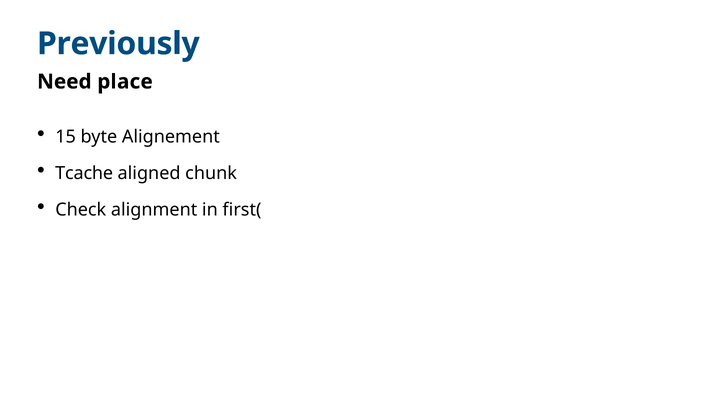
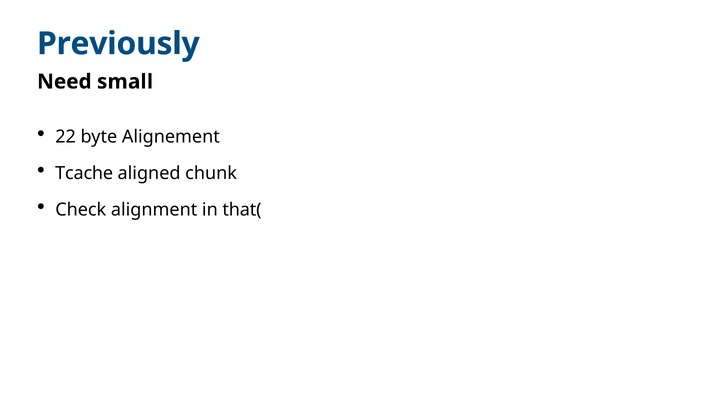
place: place -> small
15: 15 -> 22
first(: first( -> that(
